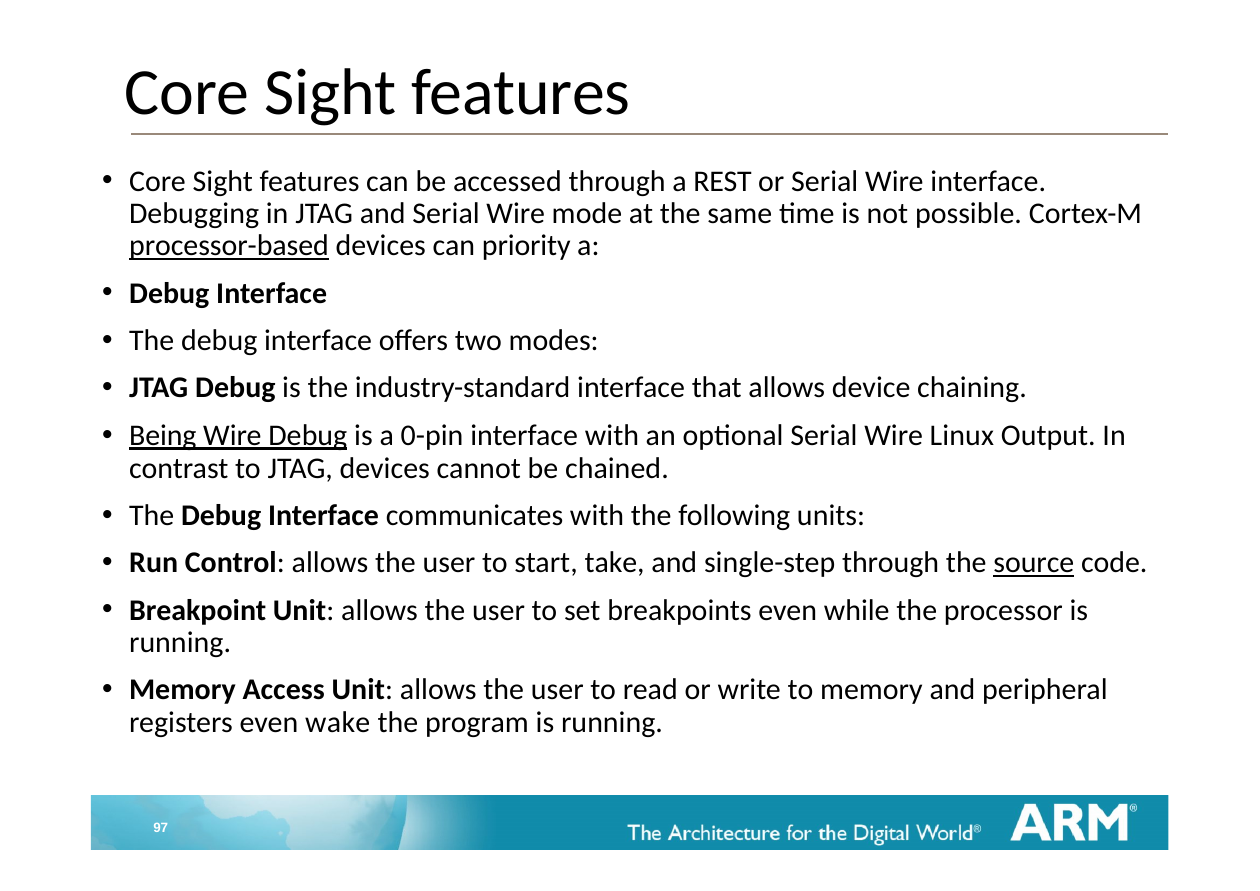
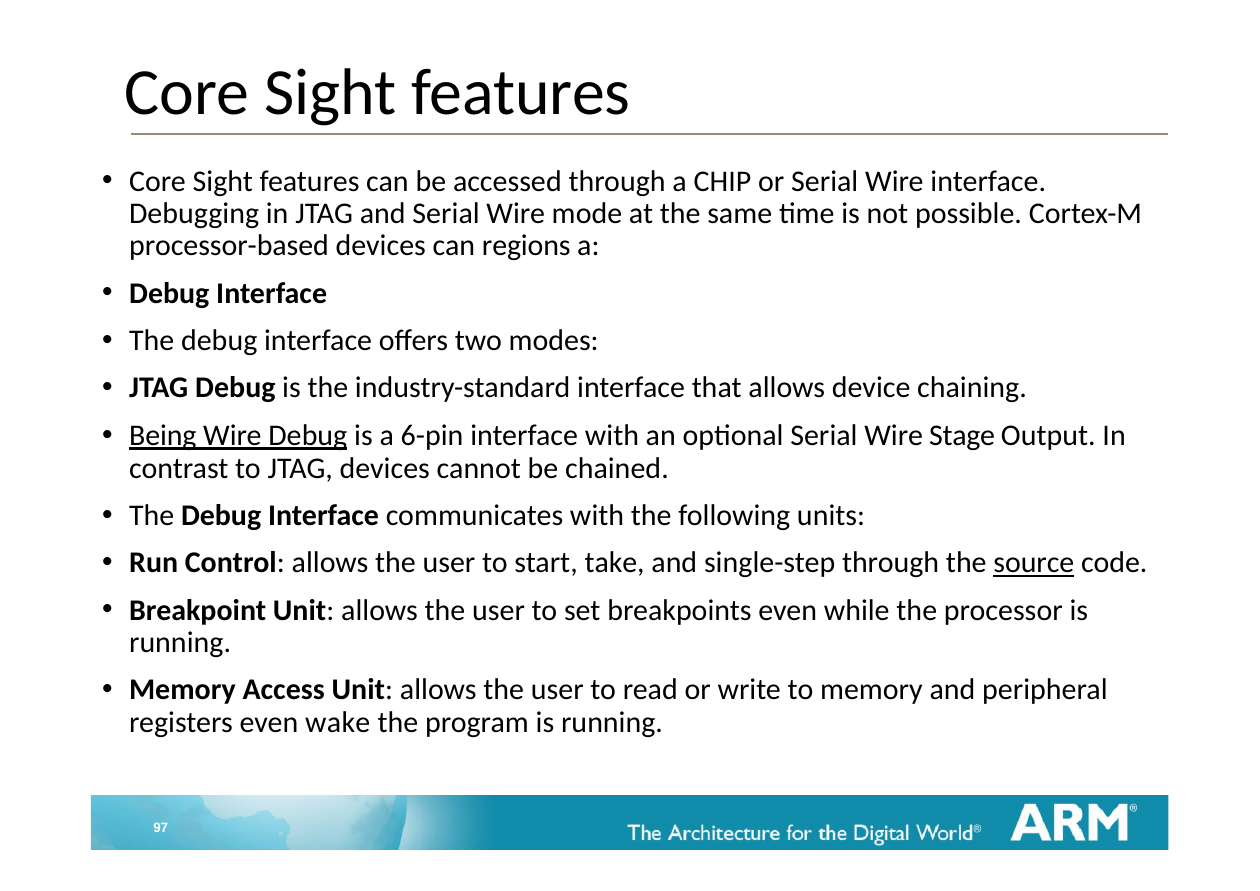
REST: REST -> CHIP
processor-based underline: present -> none
priority: priority -> regions
0-pin: 0-pin -> 6-pin
Linux: Linux -> Stage
